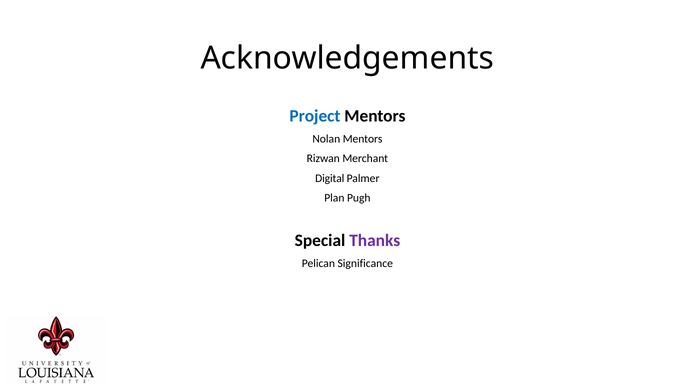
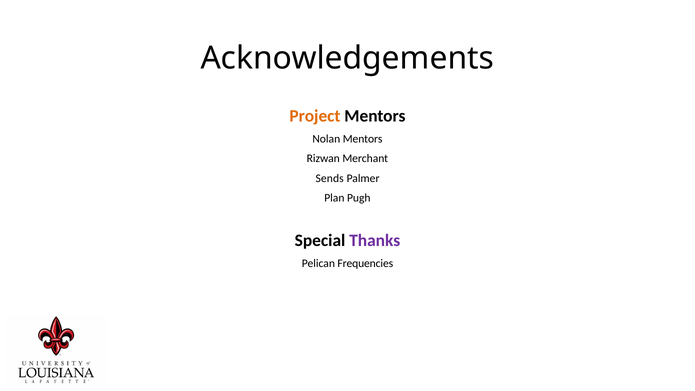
Project colour: blue -> orange
Digital: Digital -> Sends
Significance: Significance -> Frequencies
